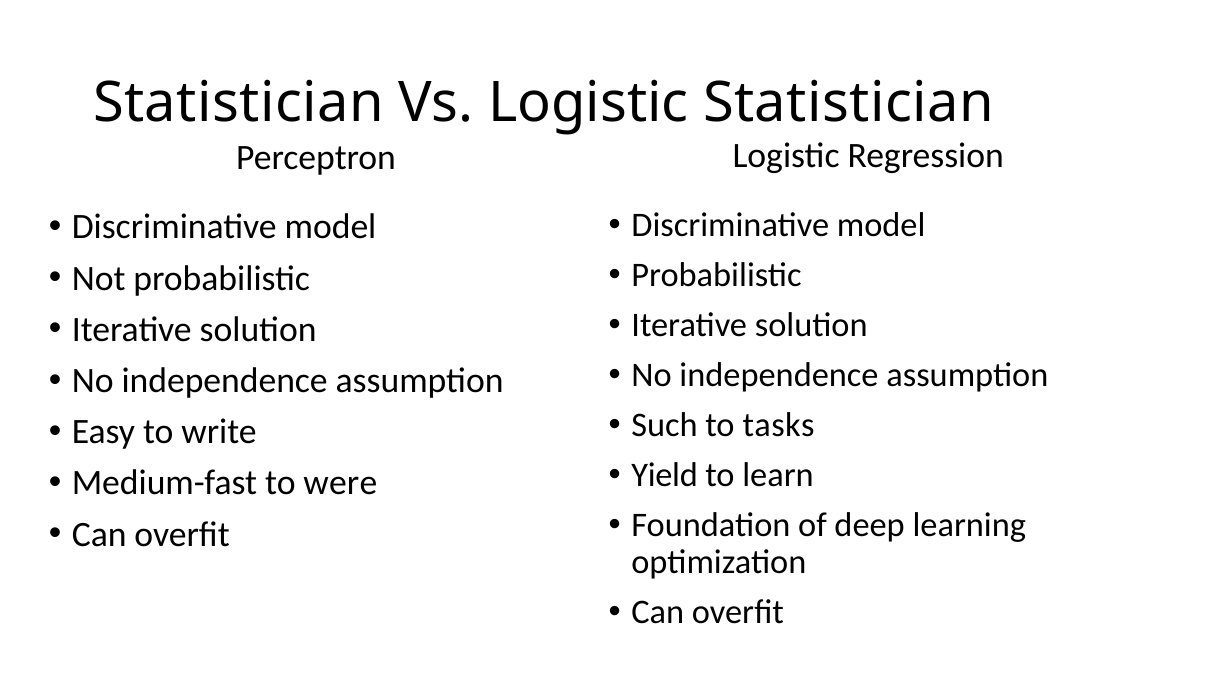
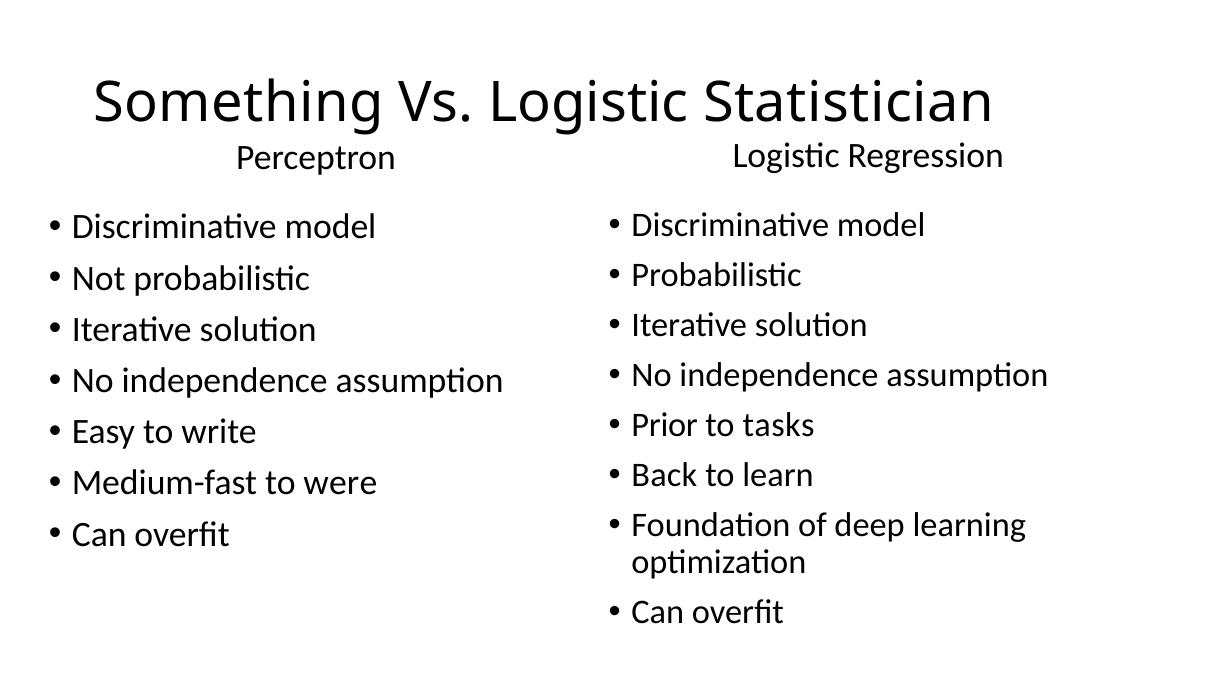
Statistician at (238, 103): Statistician -> Something
Such: Such -> Prior
Yield: Yield -> Back
